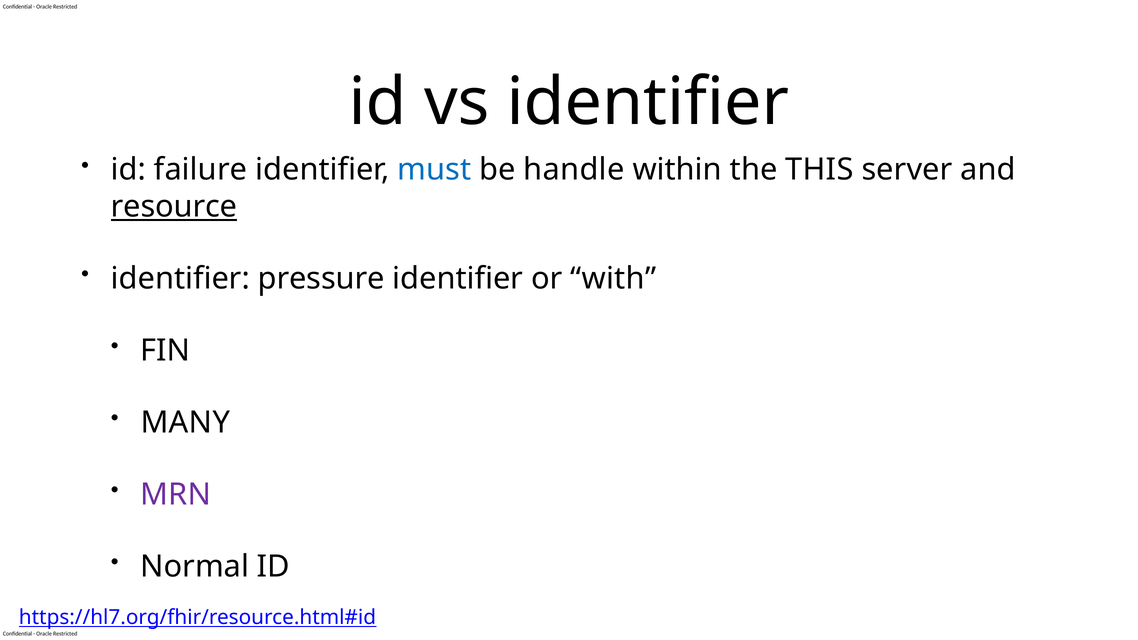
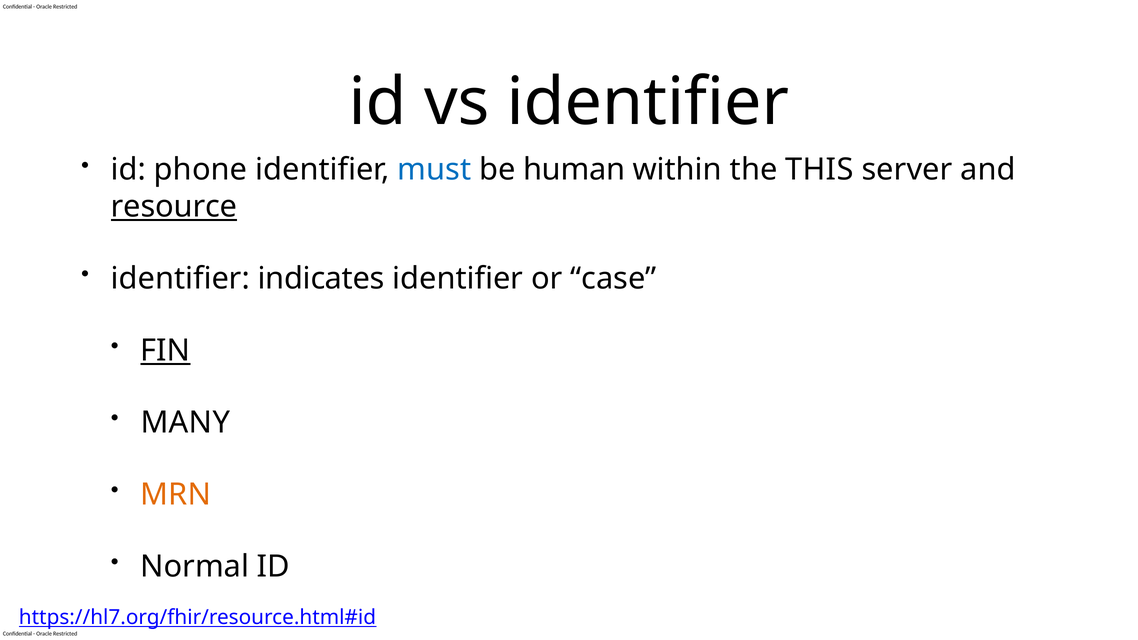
failure: failure -> phone
handle: handle -> human
pressure: pressure -> indicates
with: with -> case
FIN underline: none -> present
MRN colour: purple -> orange
